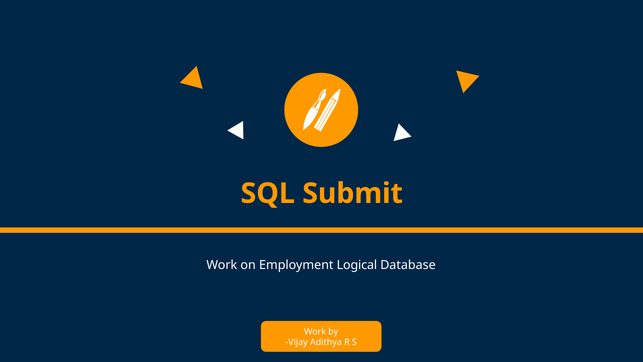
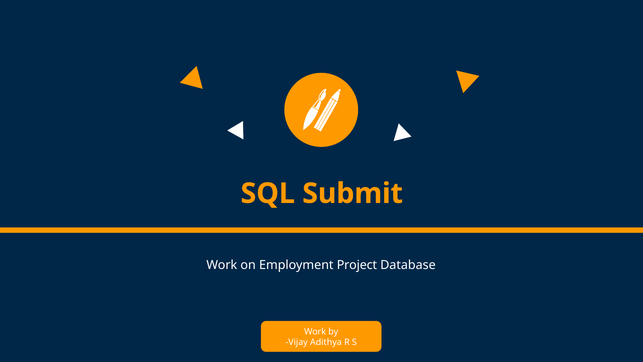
Logical: Logical -> Project
